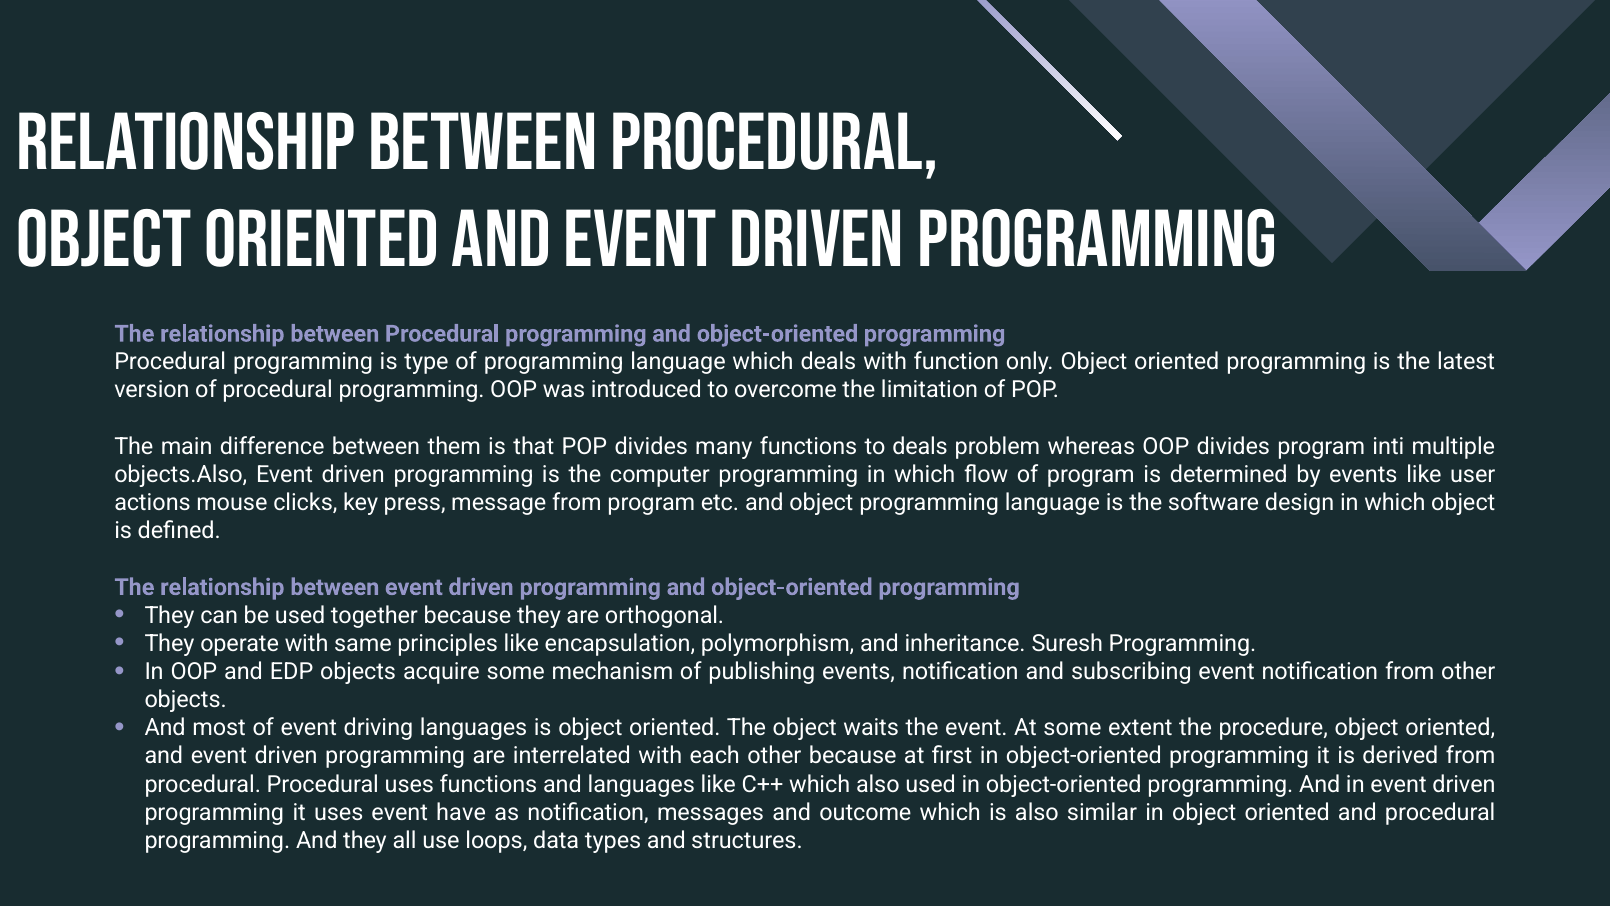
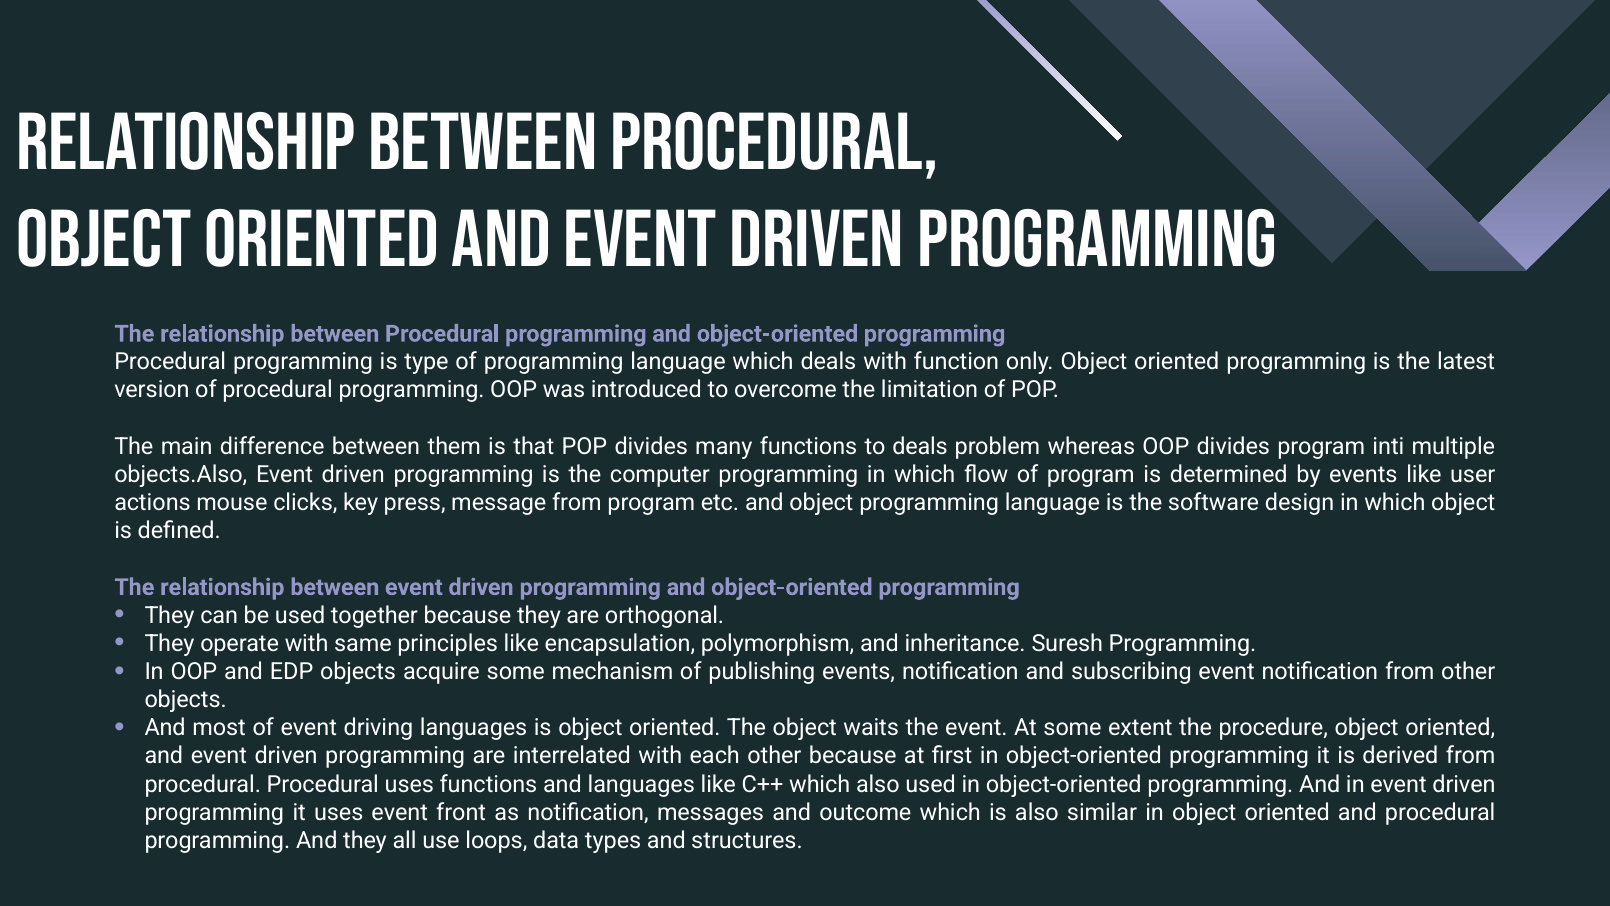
have: have -> front
